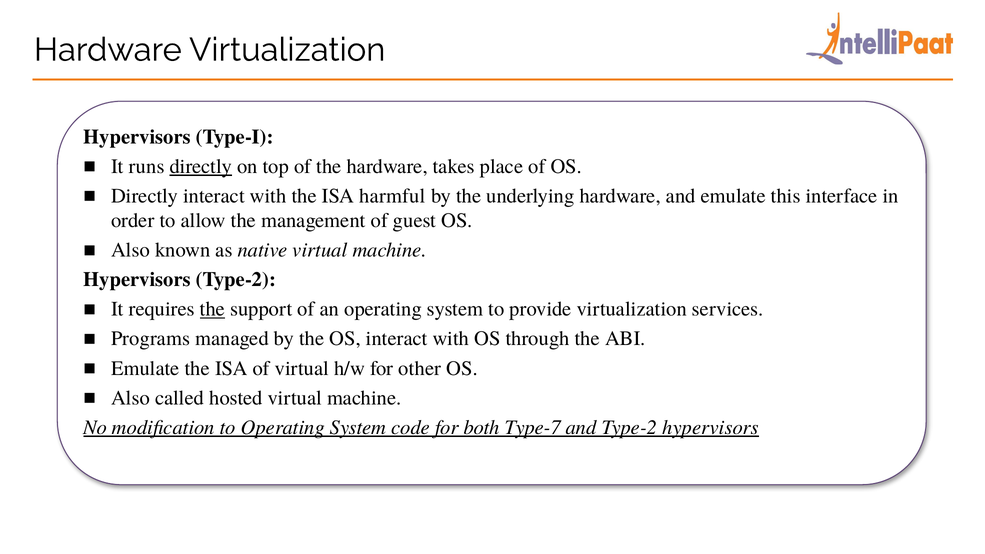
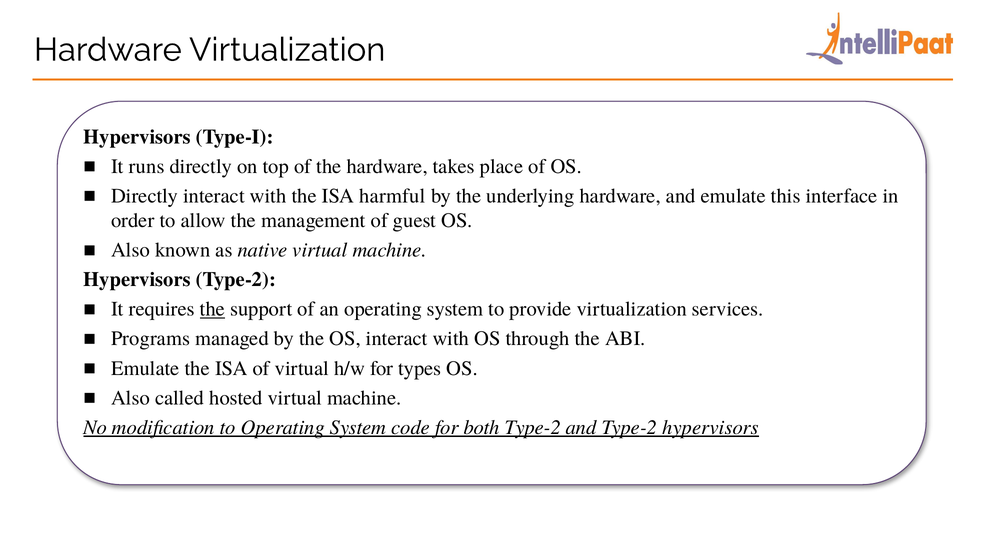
directly at (201, 166) underline: present -> none
other: other -> types
both Type-7: Type-7 -> Type-2
